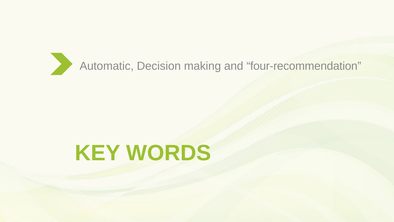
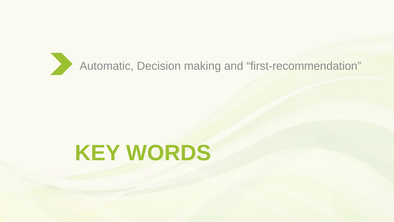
four-recommendation: four-recommendation -> first-recommendation
